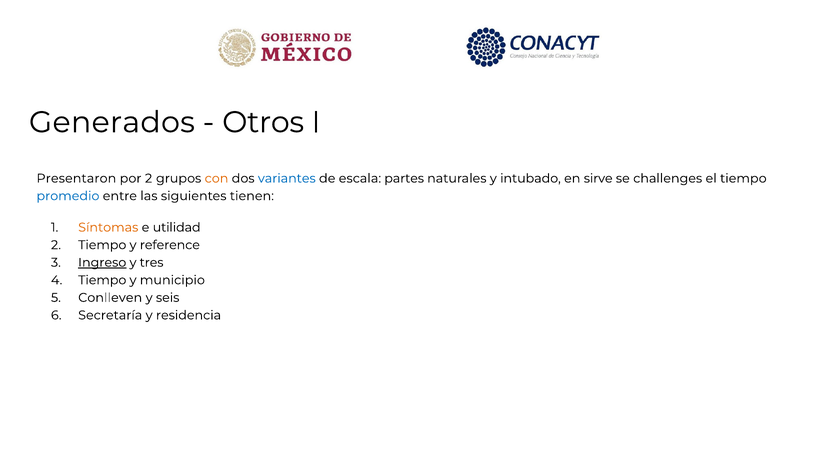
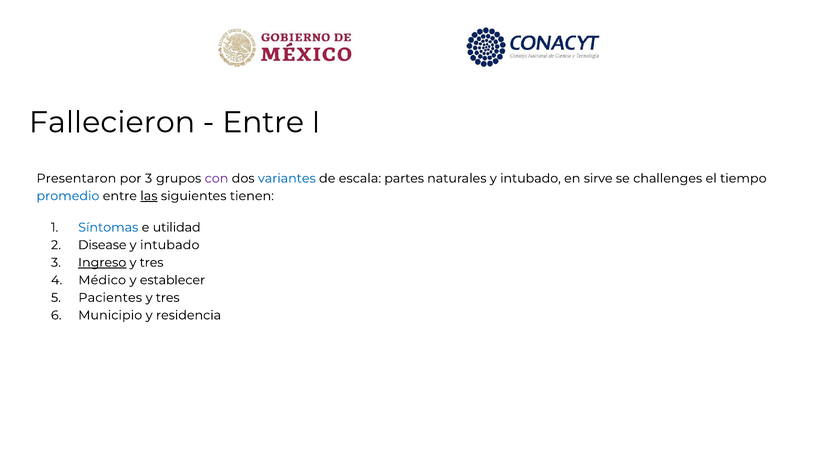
Generados: Generados -> Fallecieron
Otros at (263, 122): Otros -> Entre
por 2: 2 -> 3
con colour: orange -> purple
las underline: none -> present
Síntomas colour: orange -> blue
Tiempo at (102, 245): Tiempo -> Disease
reference at (170, 245): reference -> intubado
Tiempo at (102, 280): Tiempo -> Médico
municipio: municipio -> establecer
Conlleven: Conlleven -> Pacientes
seis at (168, 298): seis -> tres
Secretaría: Secretaría -> Municipio
